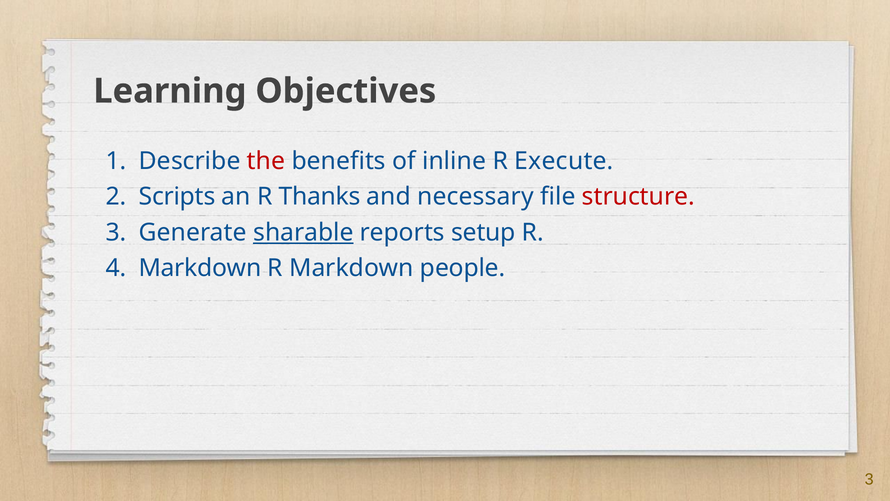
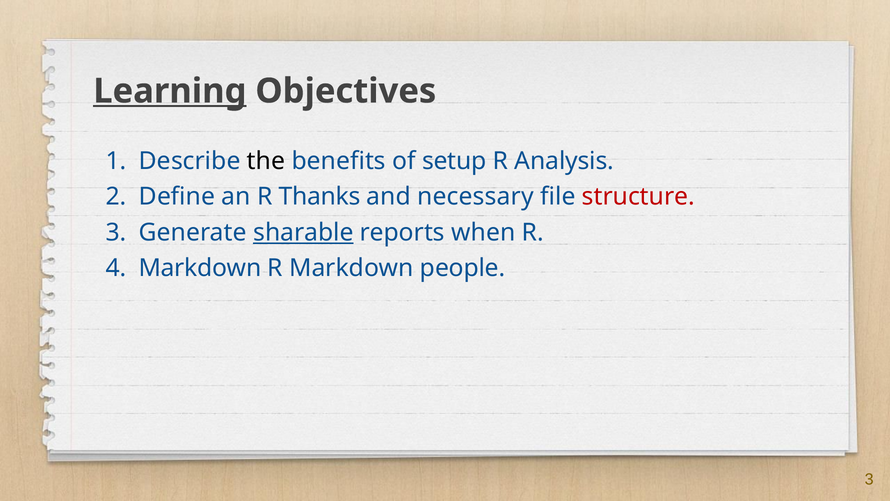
Learning underline: none -> present
the colour: red -> black
inline: inline -> setup
Execute: Execute -> Analysis
Scripts: Scripts -> Define
setup: setup -> when
